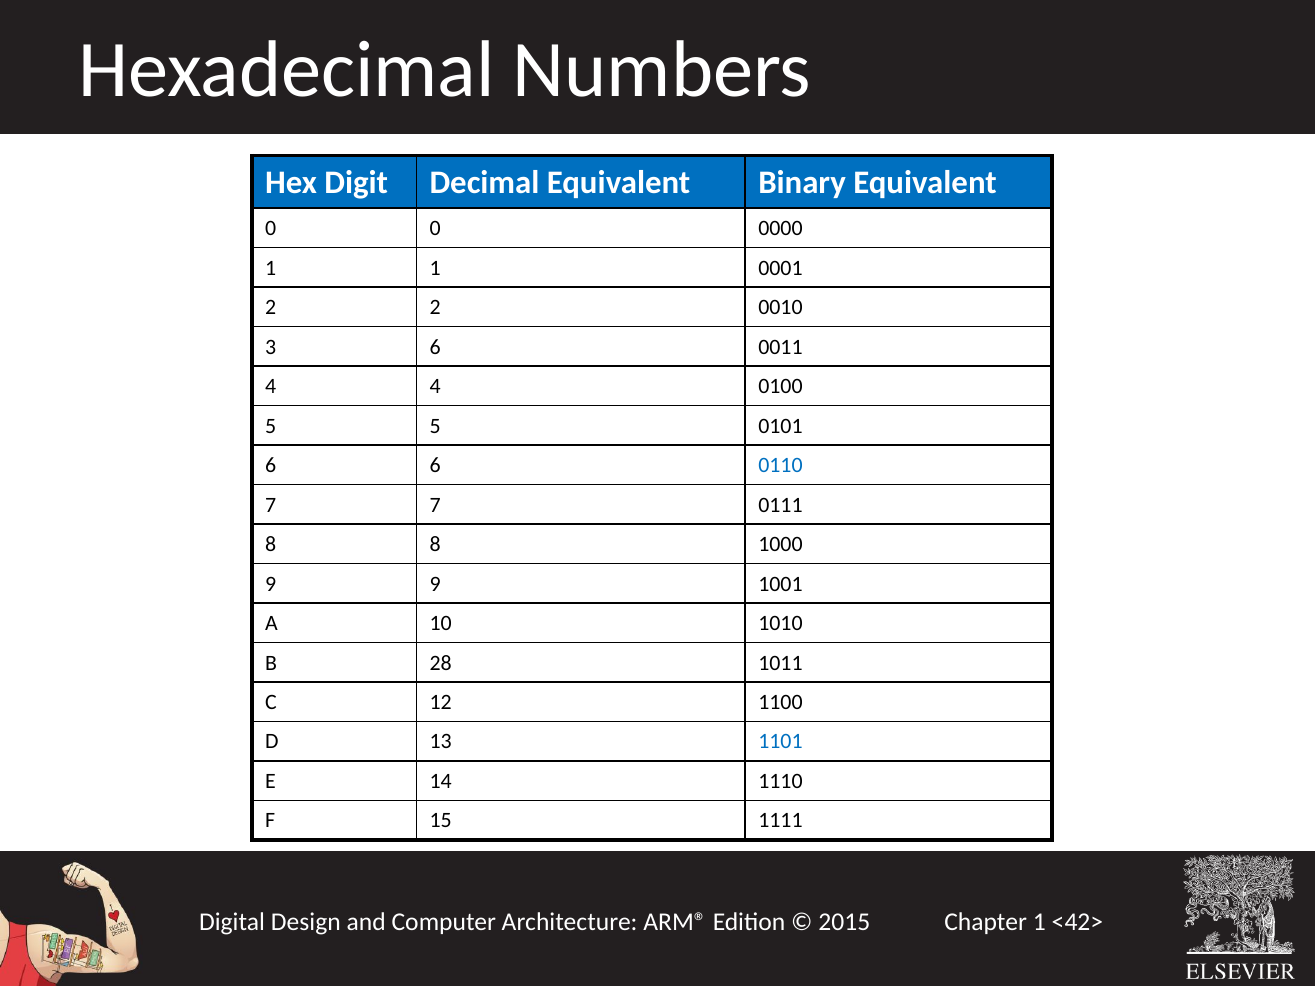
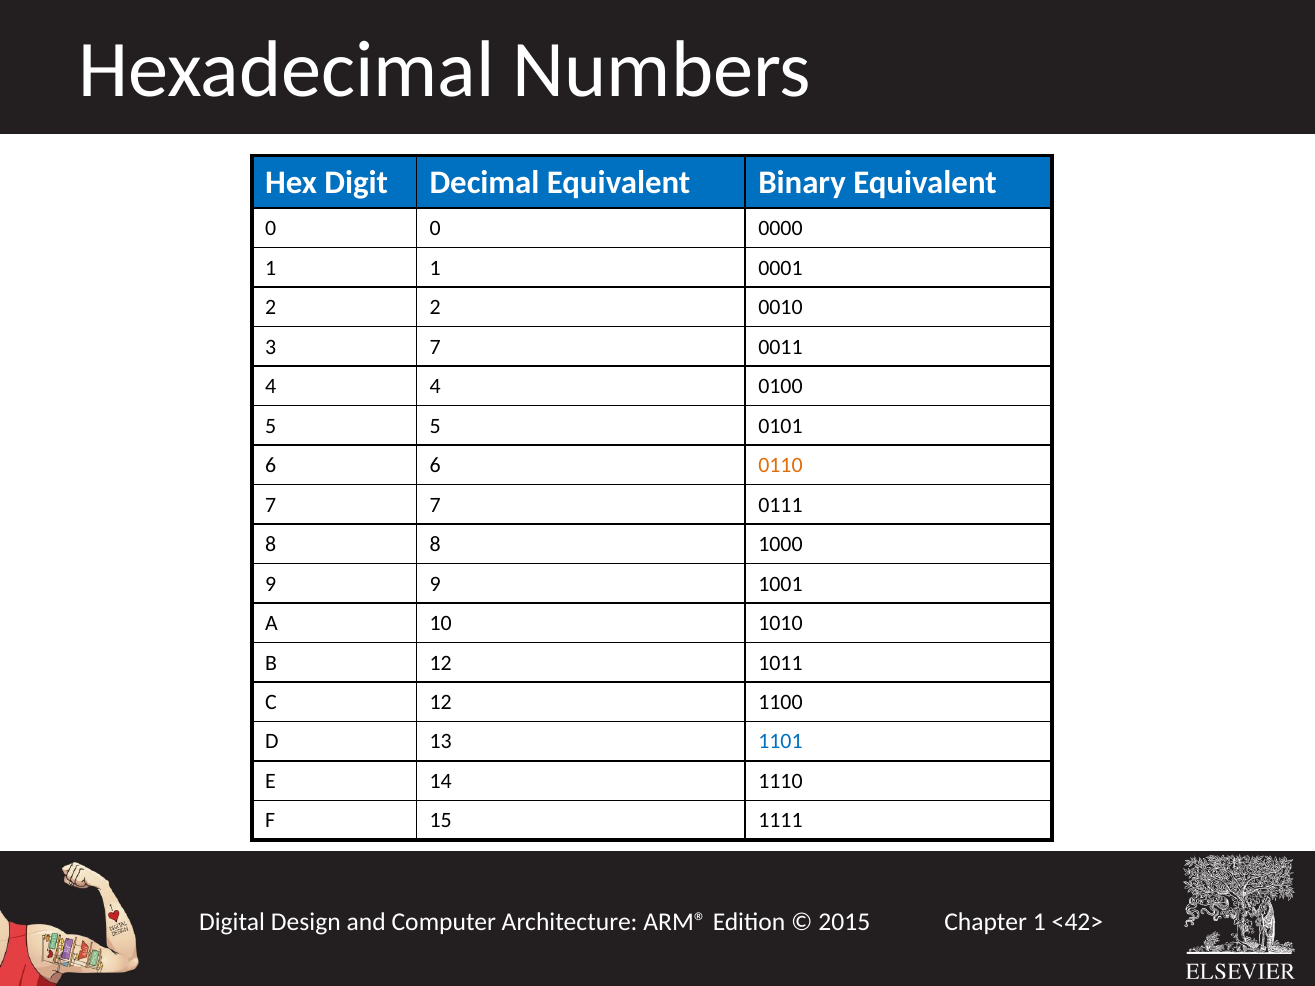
3 6: 6 -> 7
0110 colour: blue -> orange
B 28: 28 -> 12
